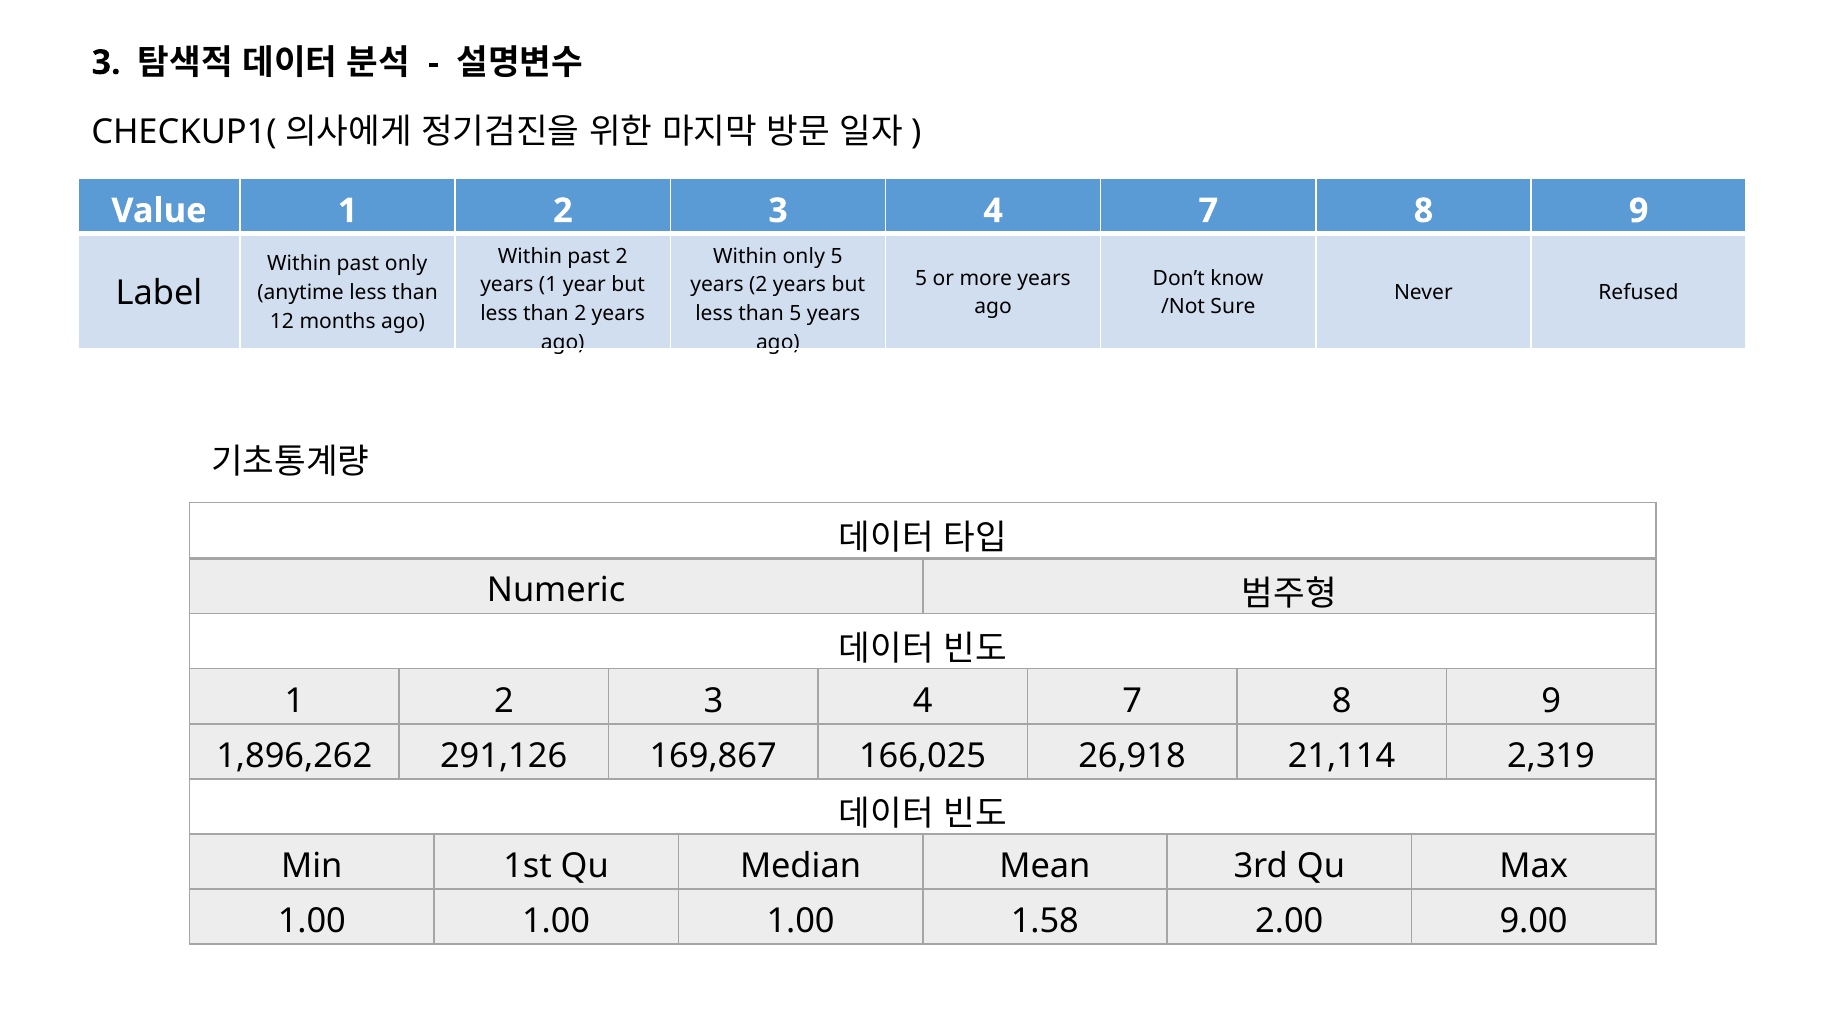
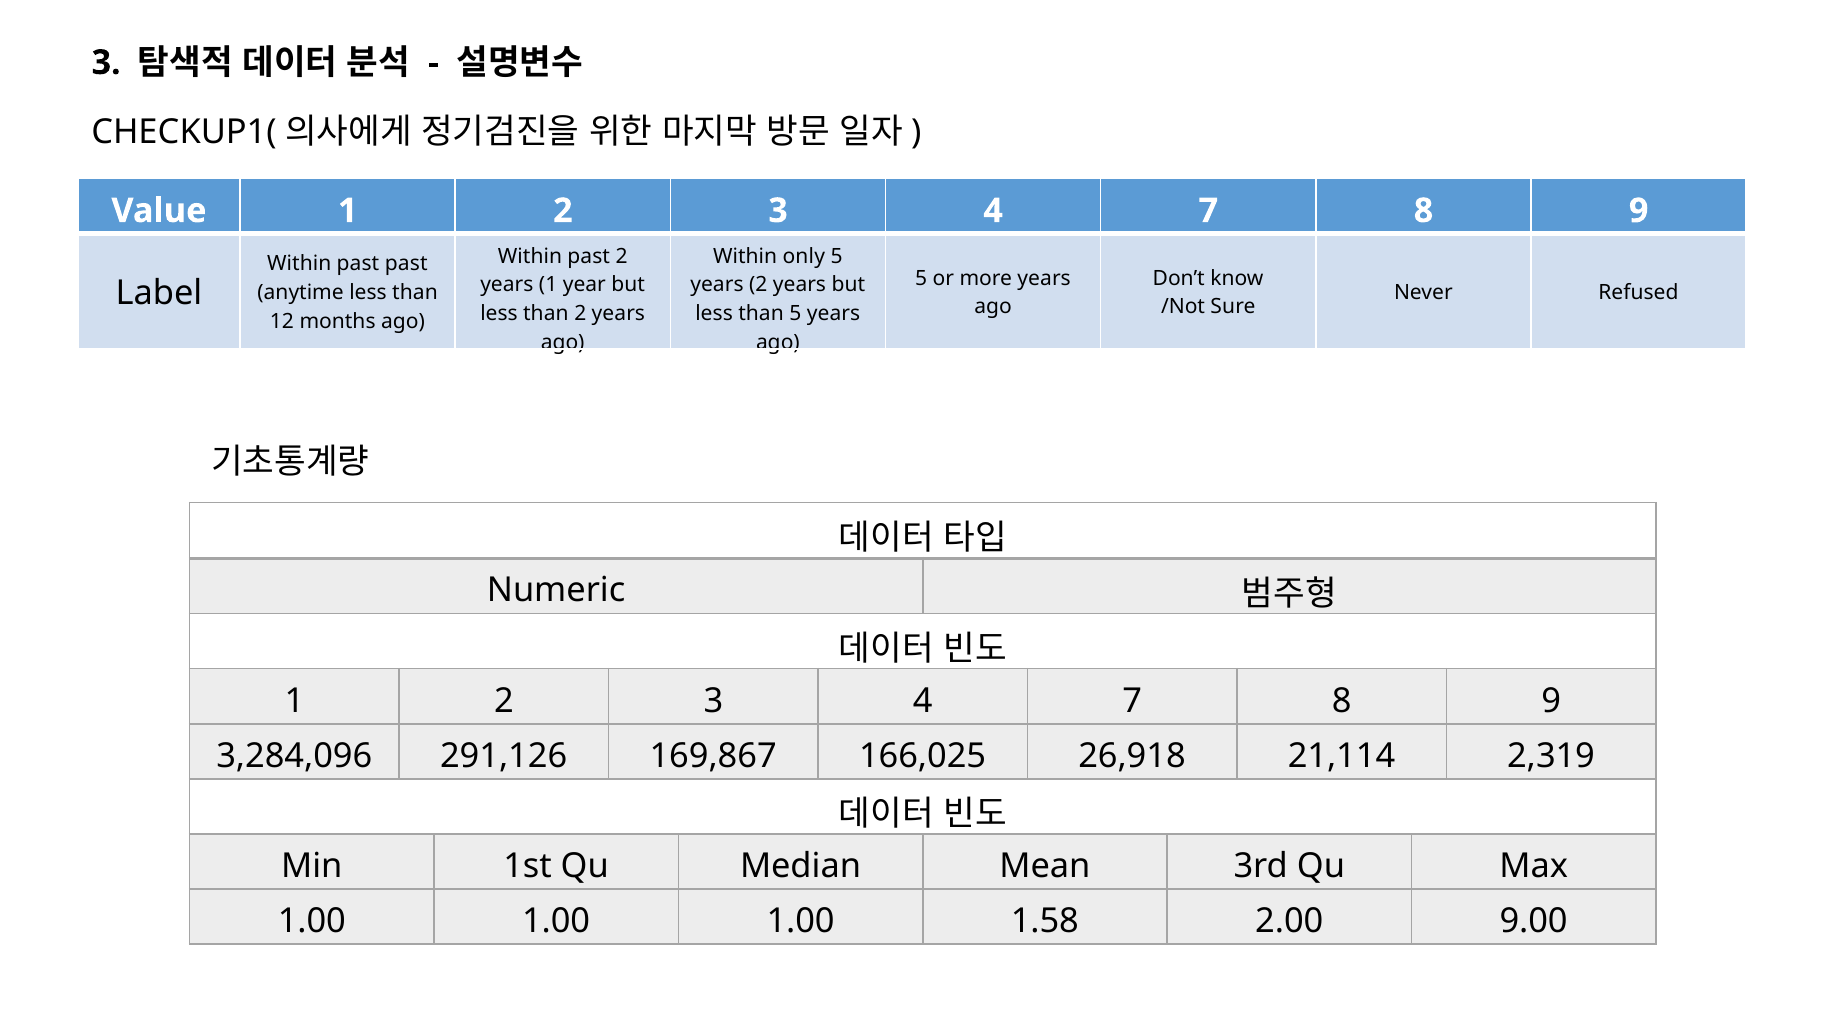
past only: only -> past
1,896,262: 1,896,262 -> 3,284,096
